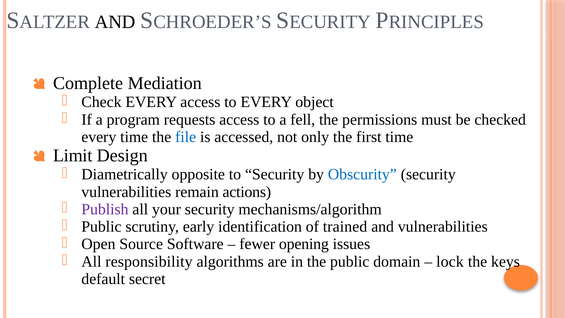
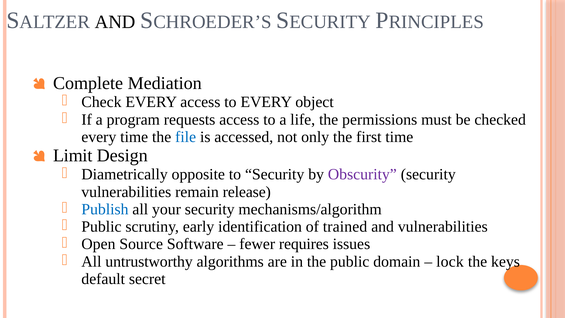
fell: fell -> life
Obscurity colour: blue -> purple
actions: actions -> release
Publish colour: purple -> blue
opening: opening -> requires
responsibility: responsibility -> untrustworthy
